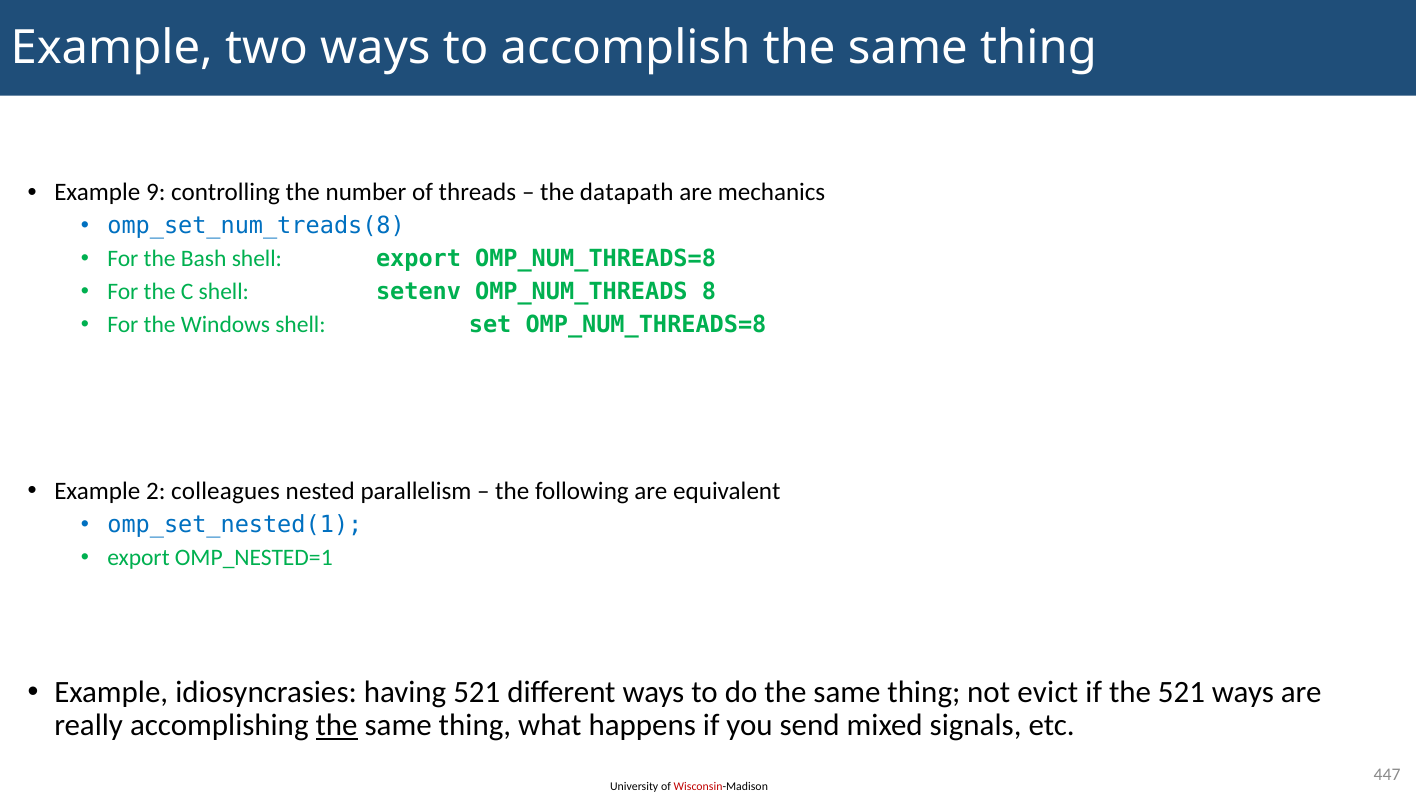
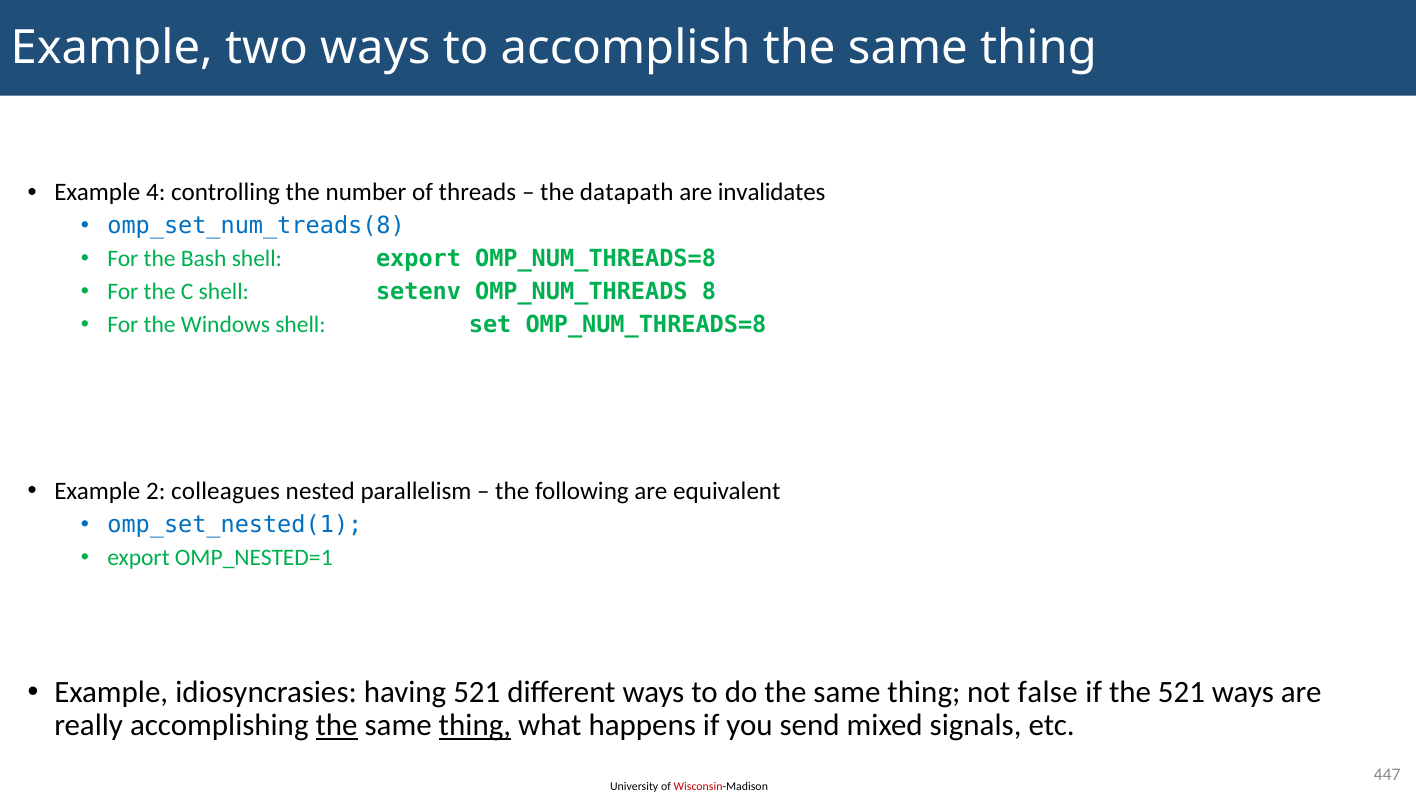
9: 9 -> 4
mechanics: mechanics -> invalidates
evict: evict -> false
thing at (475, 725) underline: none -> present
